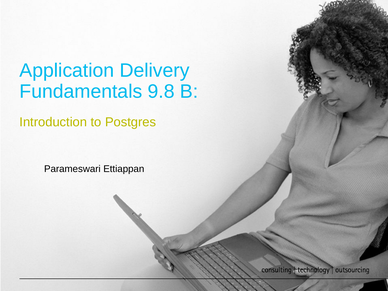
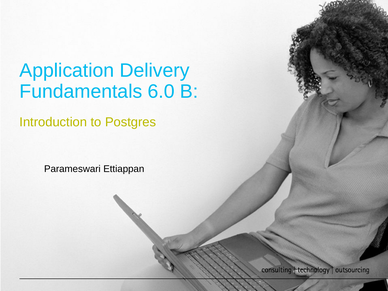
9.8: 9.8 -> 6.0
